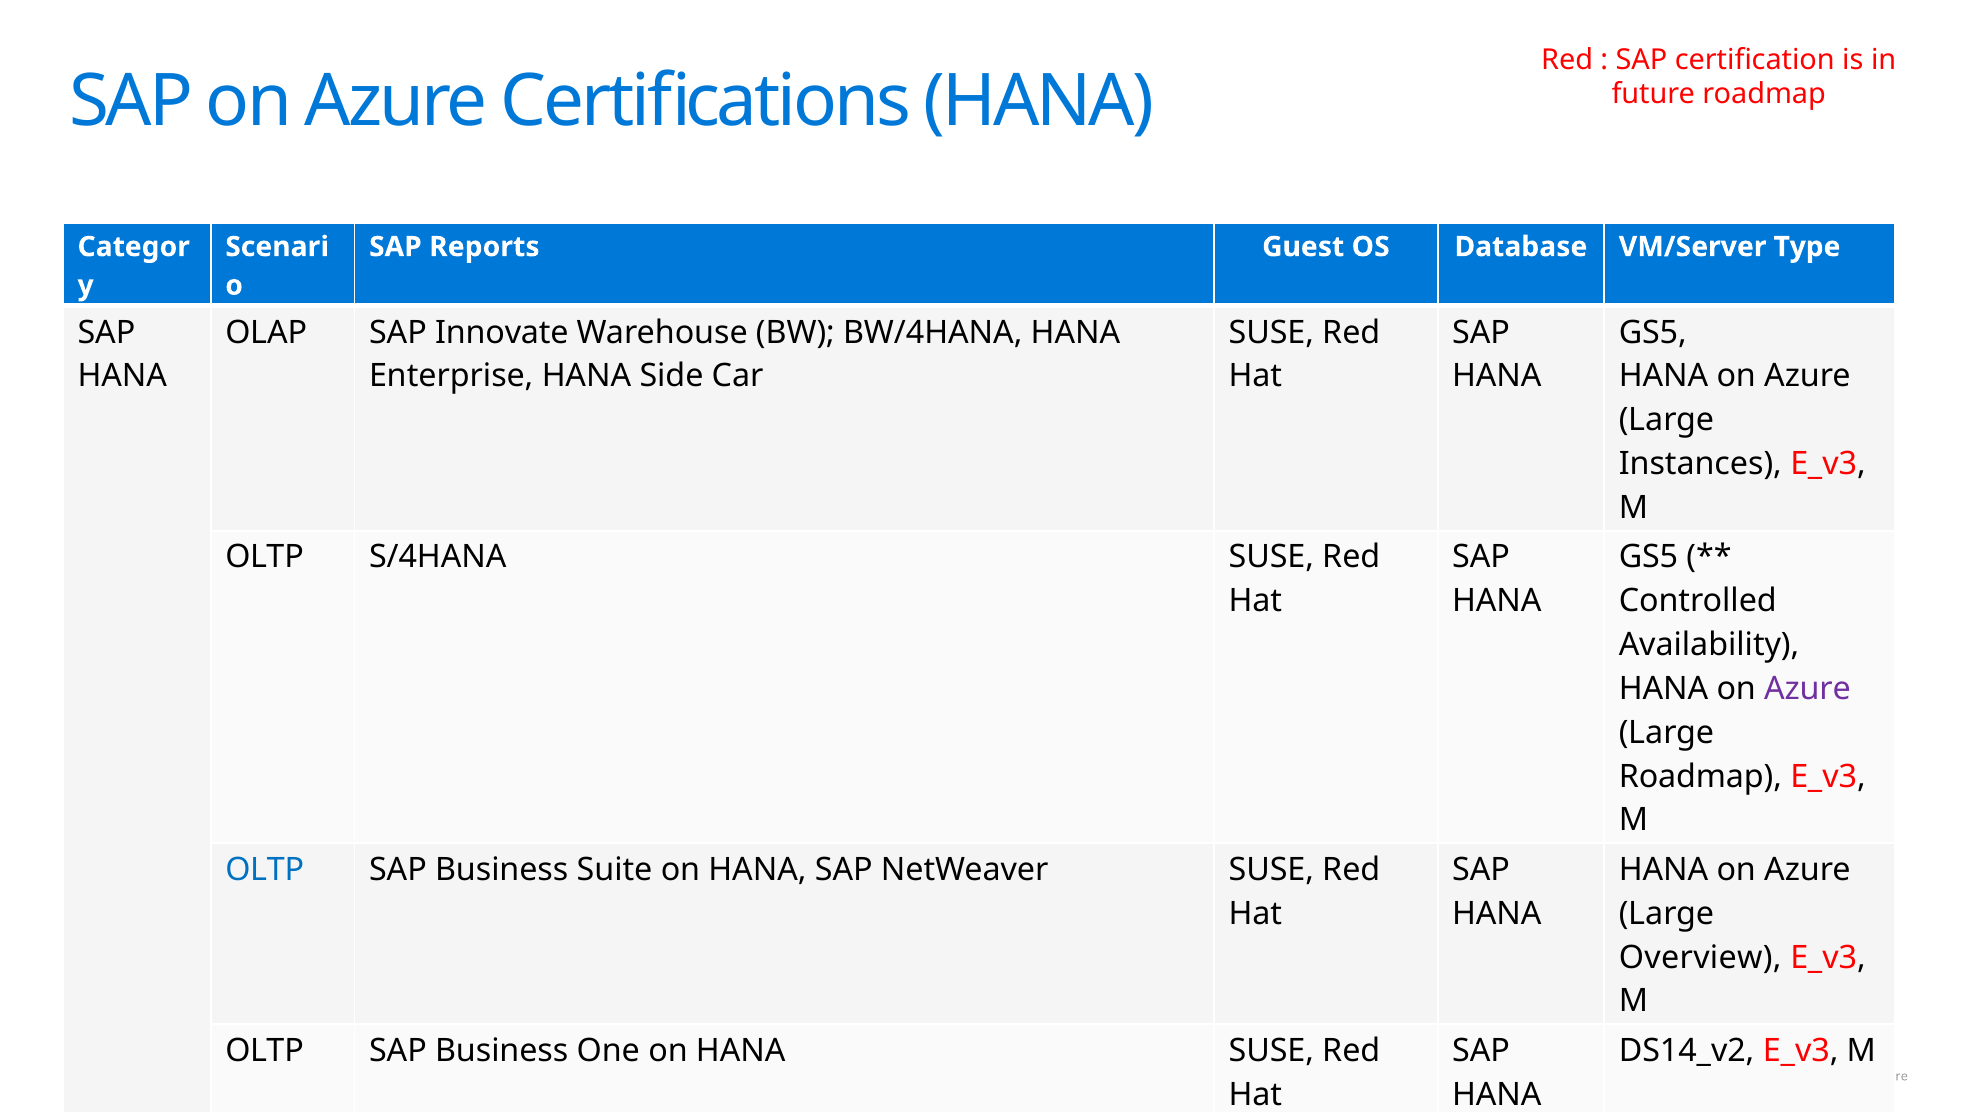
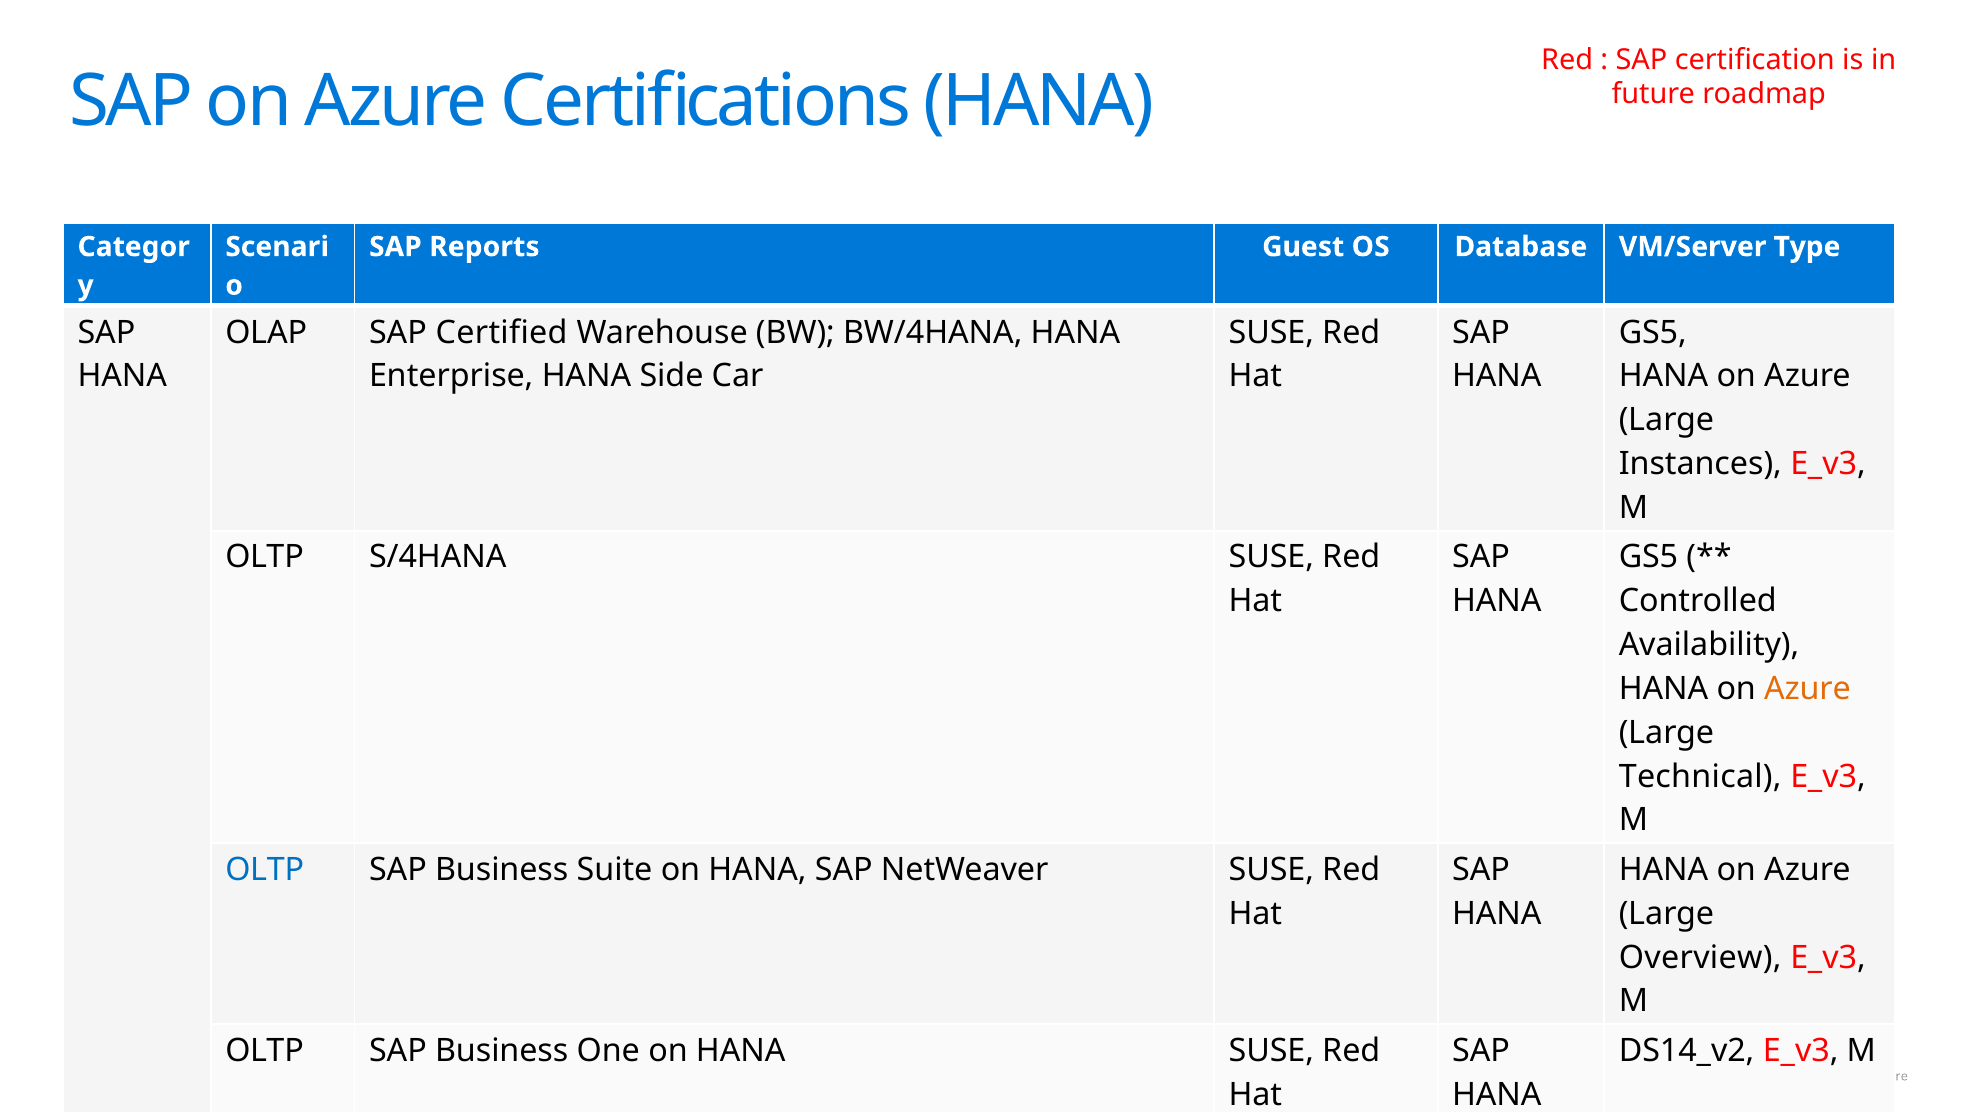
Innovate: Innovate -> Certified
Azure at (1808, 689) colour: purple -> orange
Roadmap at (1700, 776): Roadmap -> Technical
